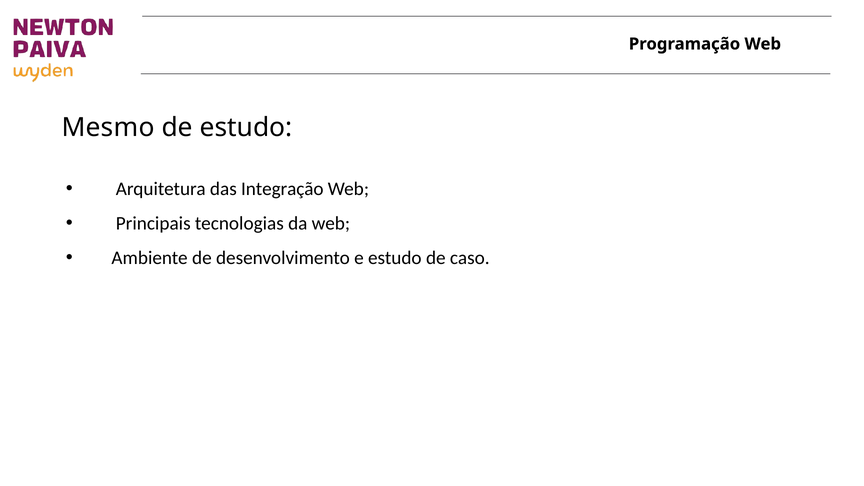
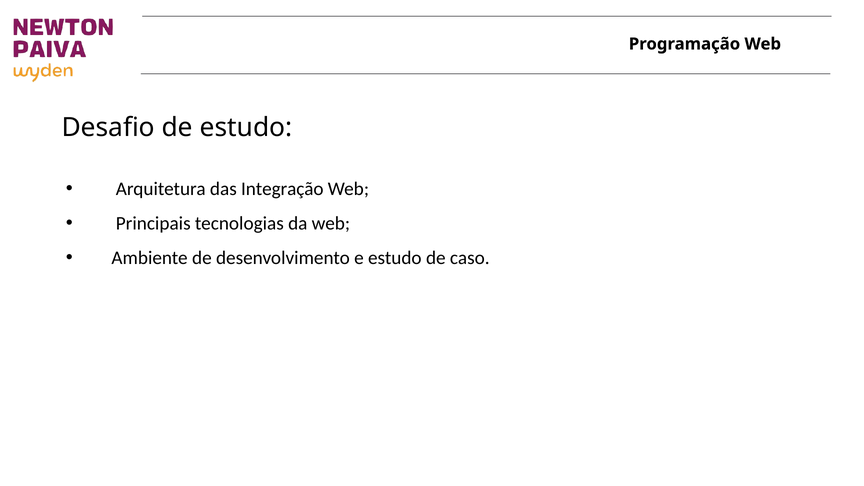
Mesmo: Mesmo -> Desafio
